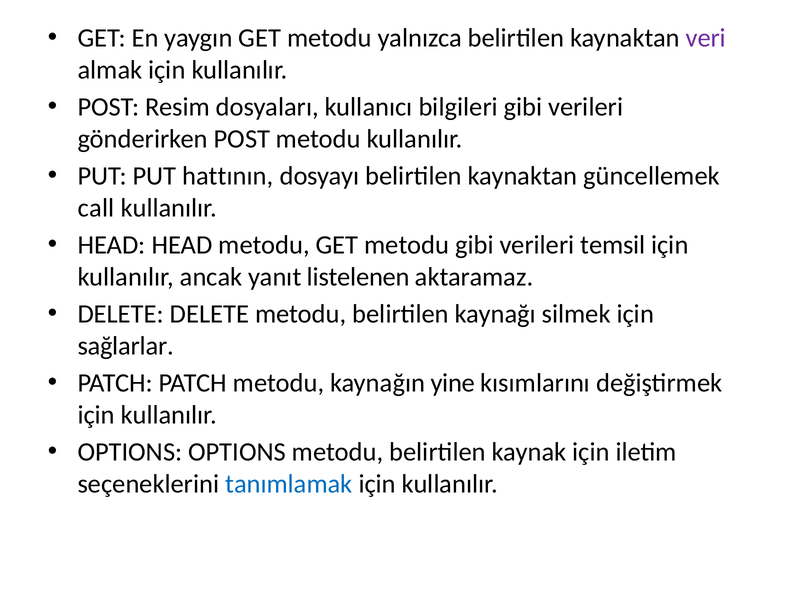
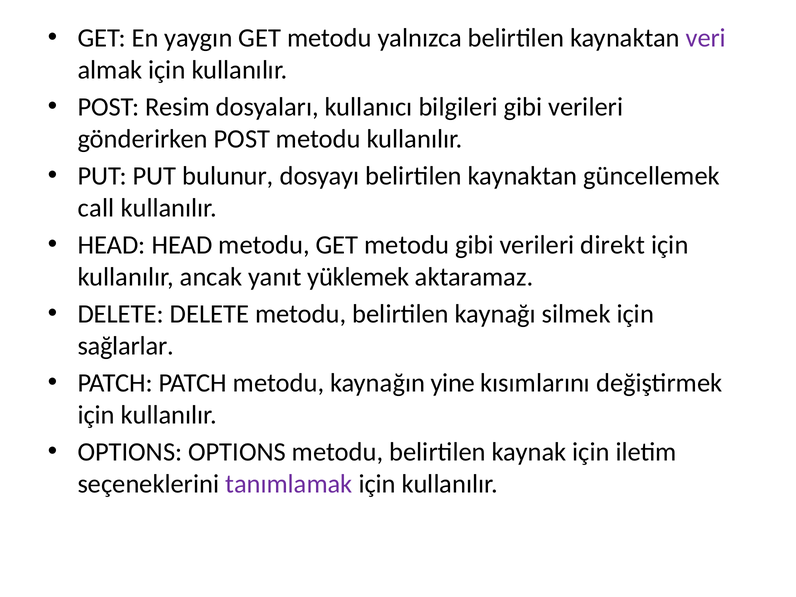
hattının: hattının -> bulunur
temsil: temsil -> direkt
listelenen: listelenen -> yüklemek
tanımlamak colour: blue -> purple
